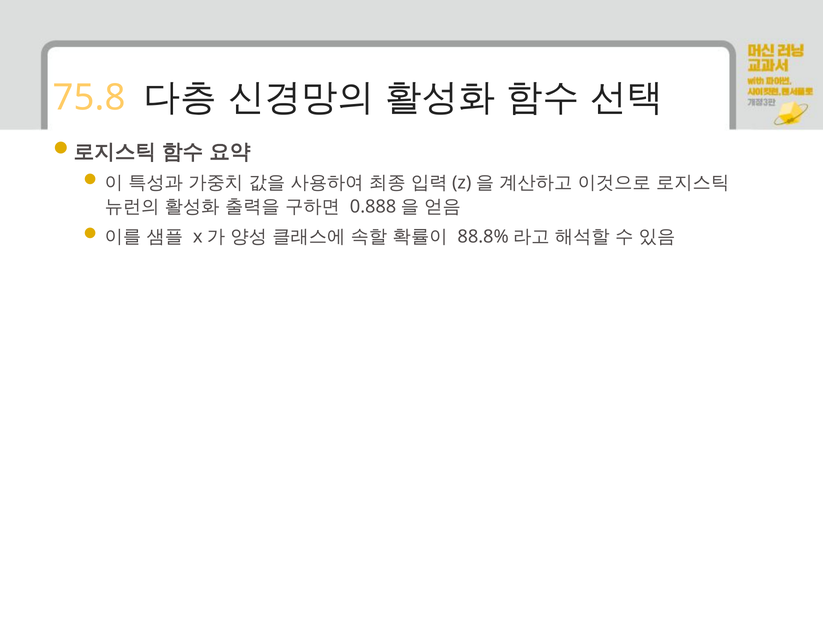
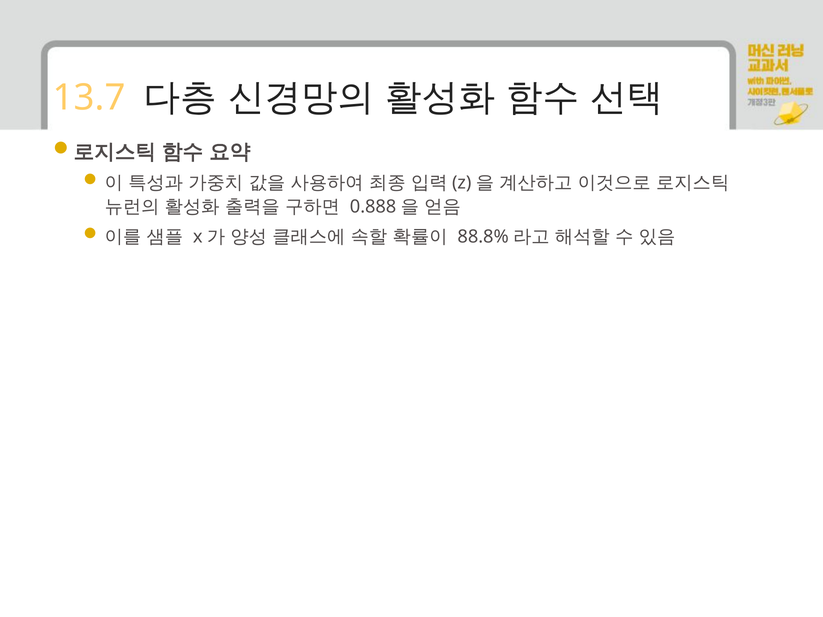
75.8: 75.8 -> 13.7
